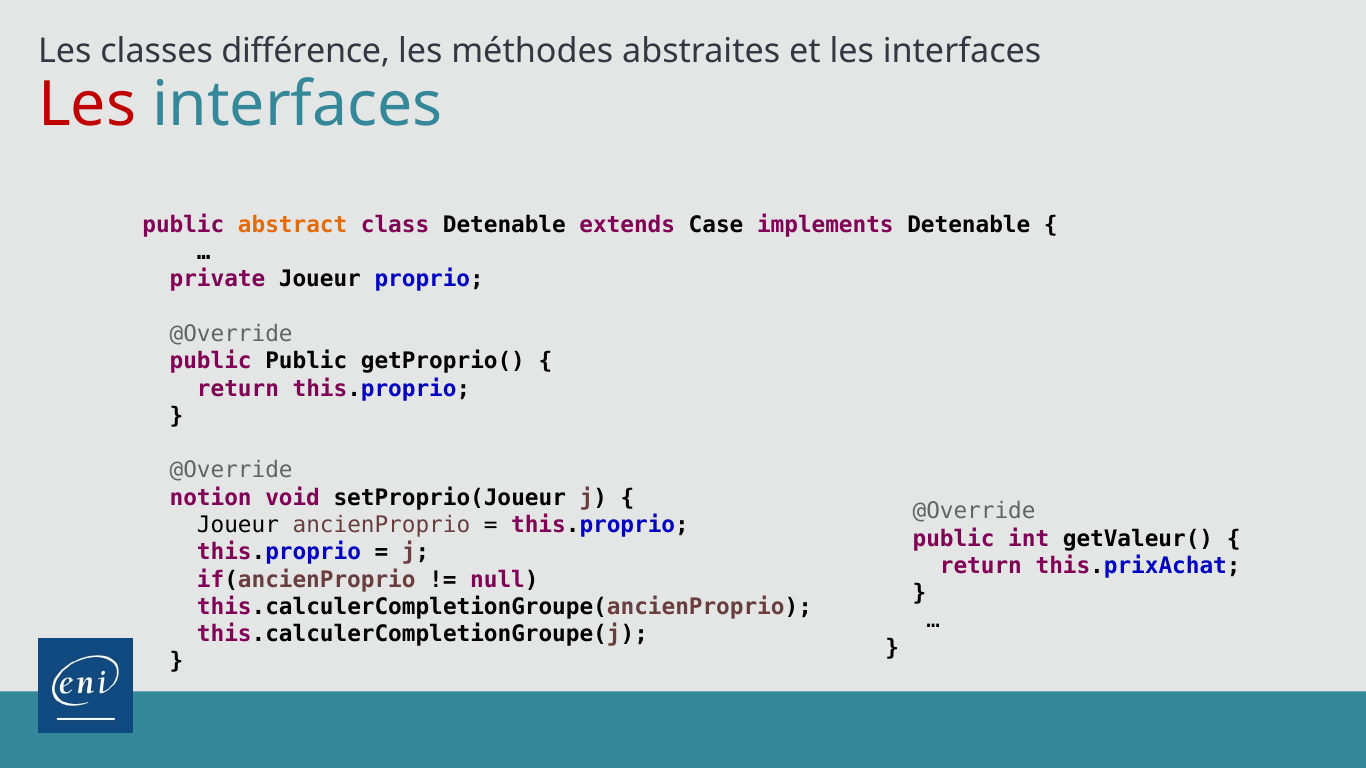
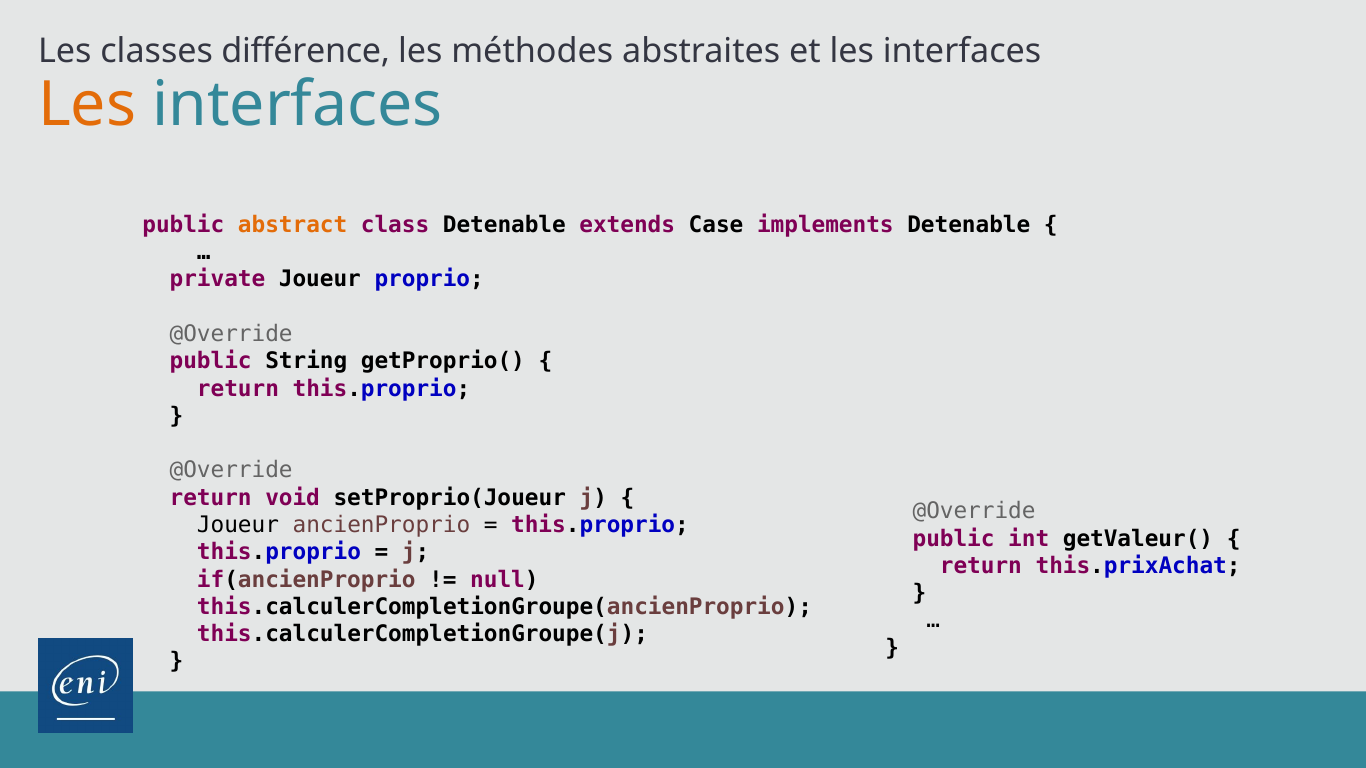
Les at (87, 105) colour: red -> orange
public Public: Public -> String
notion at (211, 498): notion -> return
